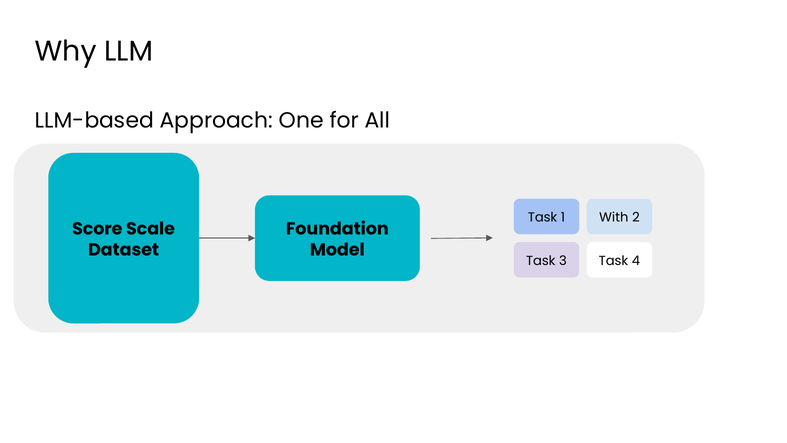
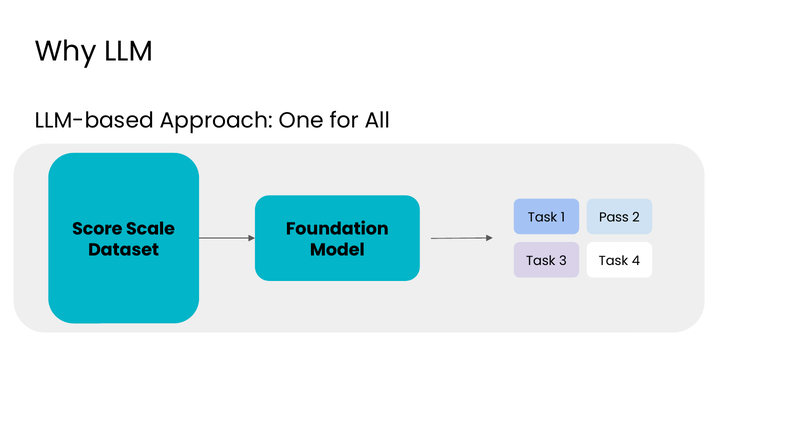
With: With -> Pass
